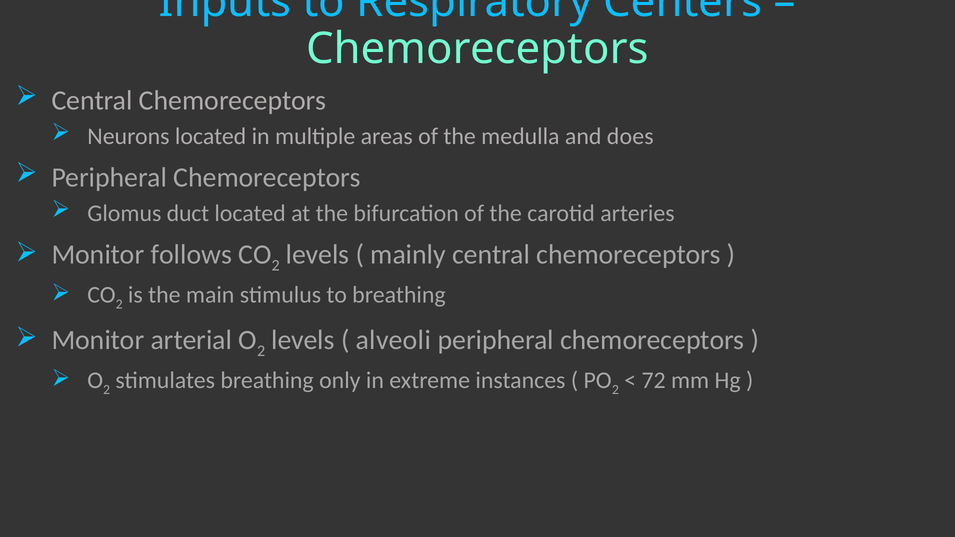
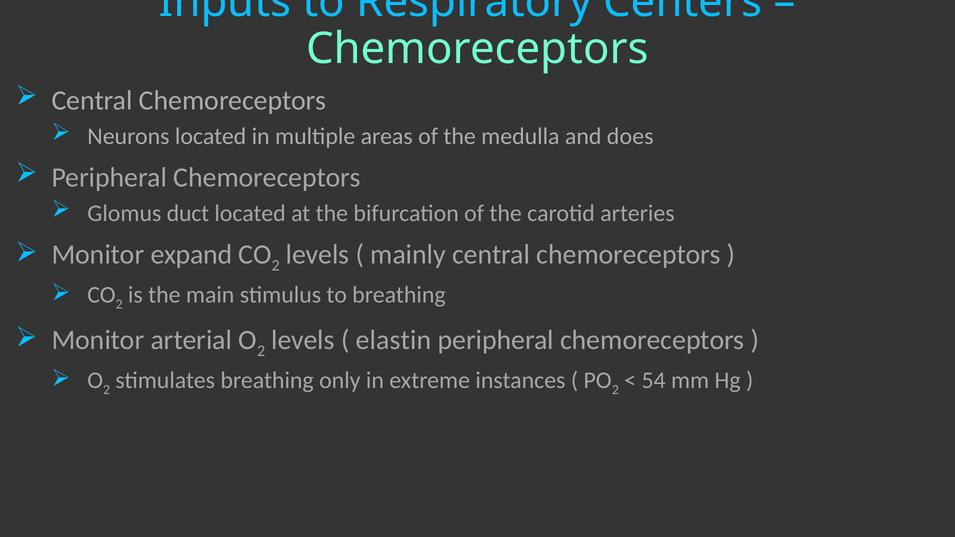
follows: follows -> expand
alveoli: alveoli -> elastin
72: 72 -> 54
